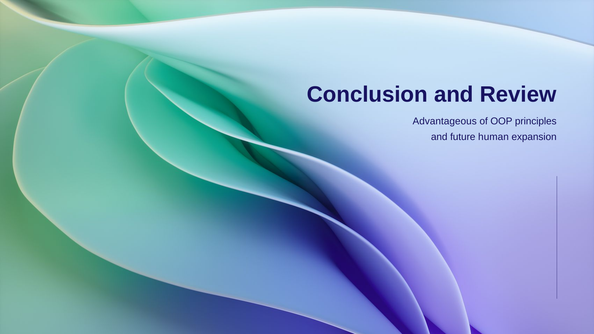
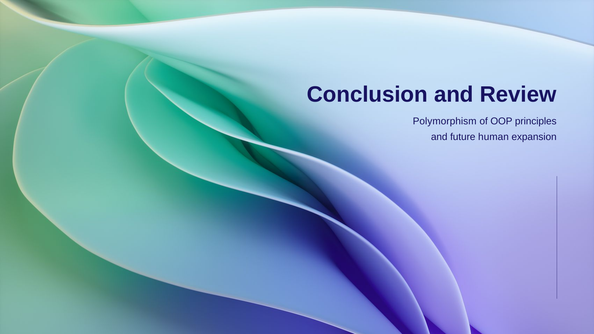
Advantageous: Advantageous -> Polymorphism
